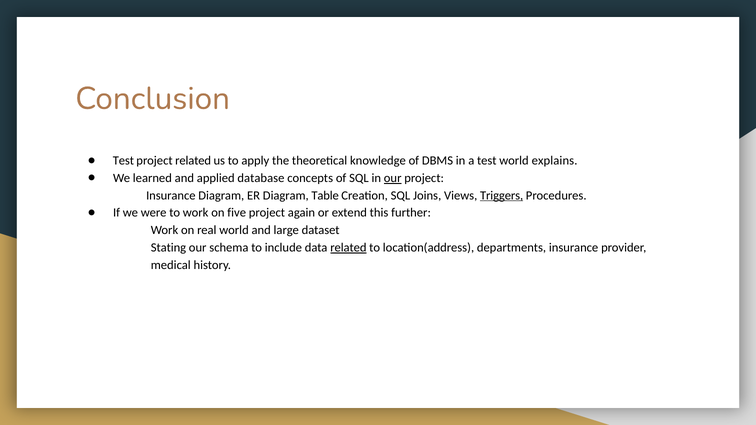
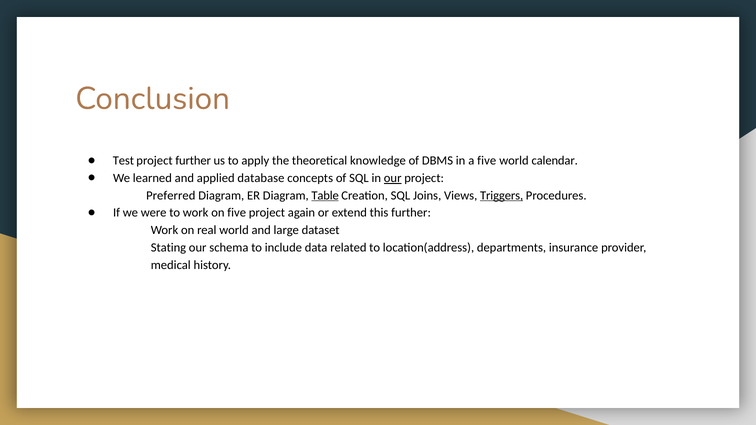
project related: related -> further
a test: test -> five
explains: explains -> calendar
Insurance at (171, 196): Insurance -> Preferred
Table underline: none -> present
related at (348, 248) underline: present -> none
